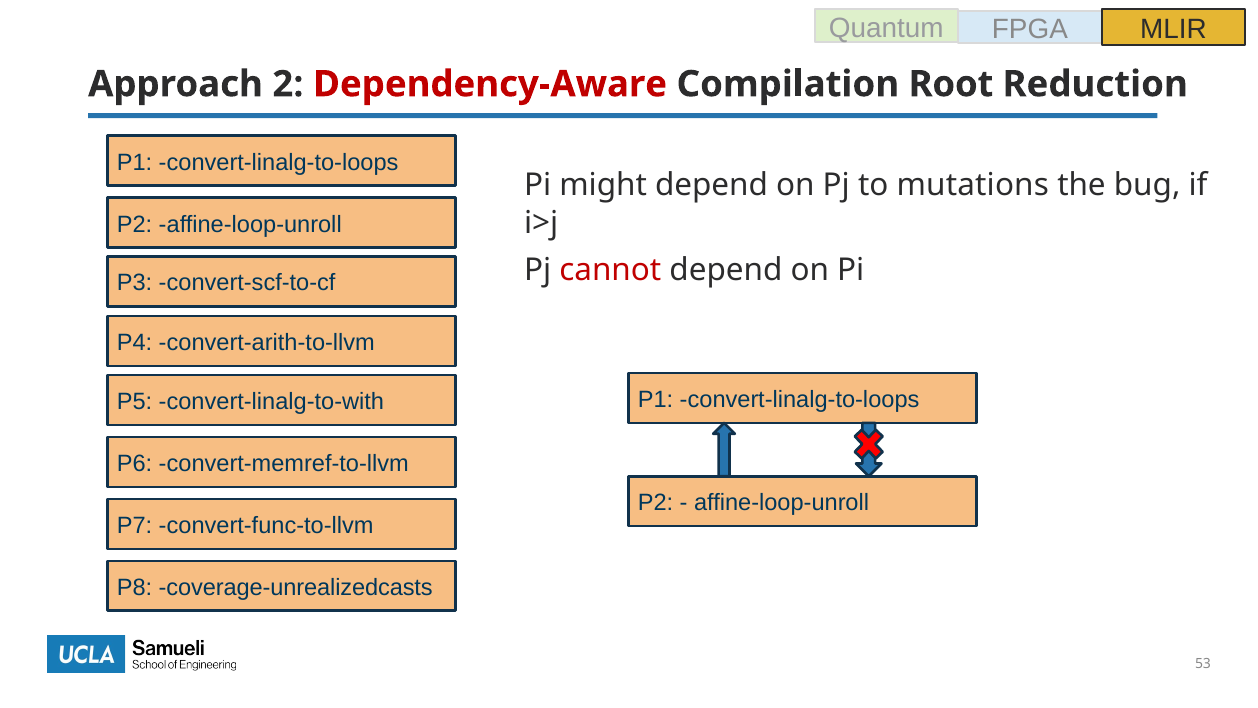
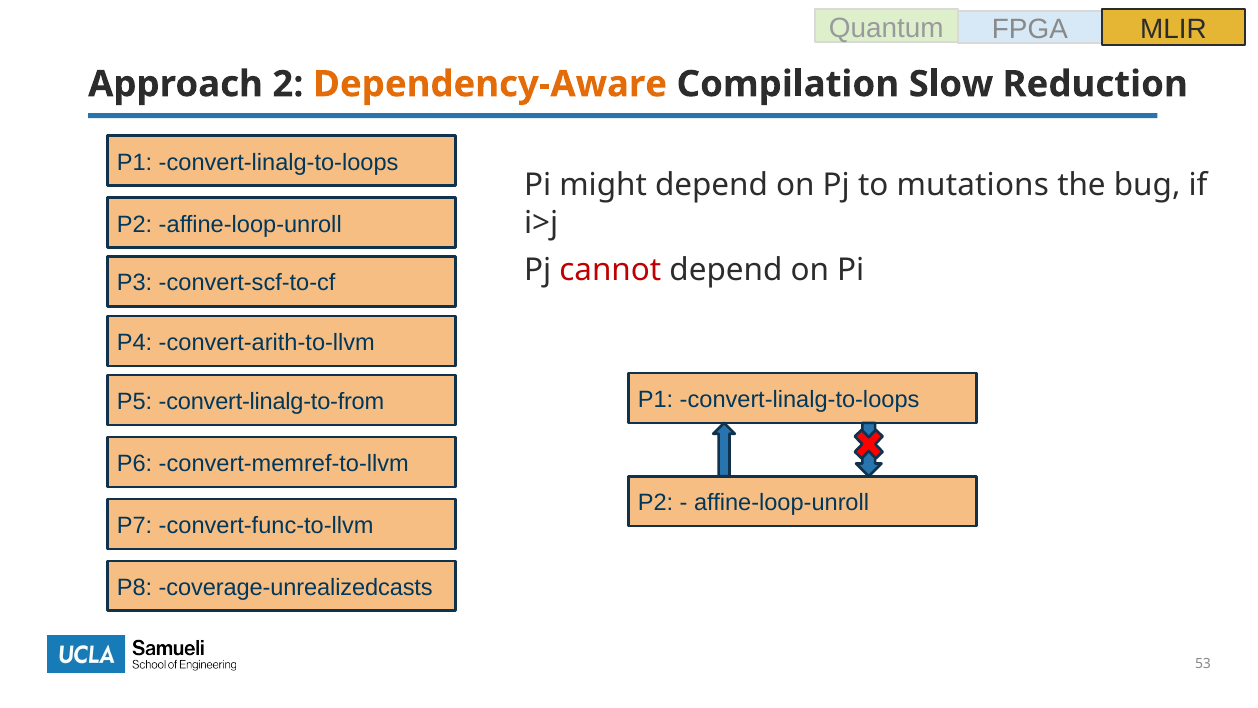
Dependency-Aware colour: red -> orange
Root: Root -> Slow
convert-linalg-to-with: convert-linalg-to-with -> convert-linalg-to-from
